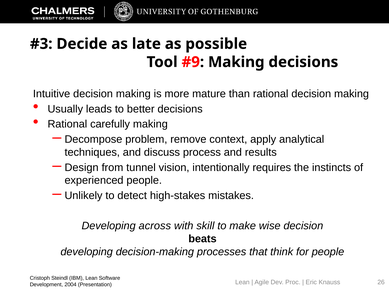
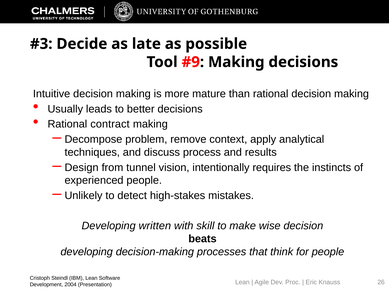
carefully: carefully -> contract
across: across -> written
